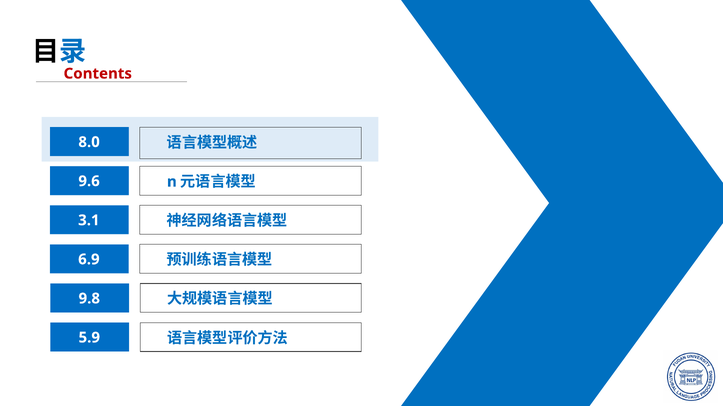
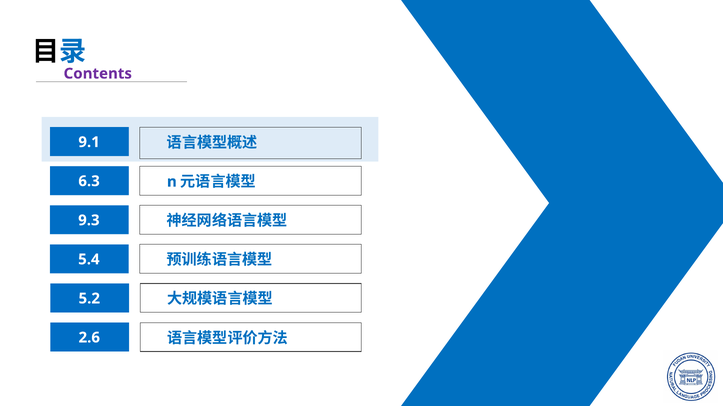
Contents colour: red -> purple
8.0: 8.0 -> 9.1
9.6: 9.6 -> 6.3
3.1: 3.1 -> 9.3
6.9: 6.9 -> 5.4
9.8: 9.8 -> 5.2
5.9: 5.9 -> 2.6
